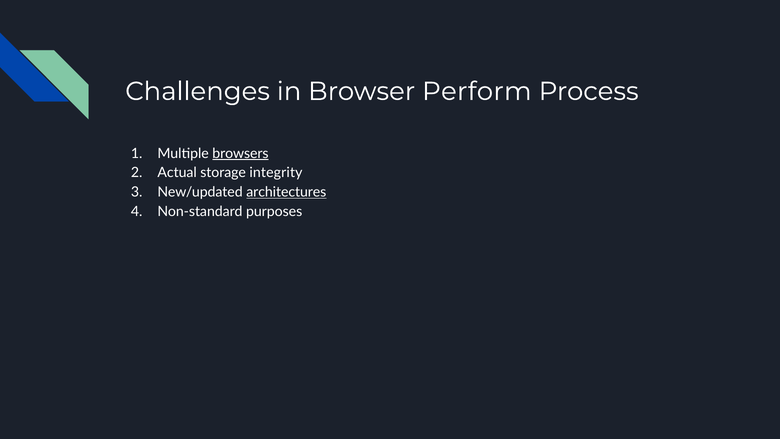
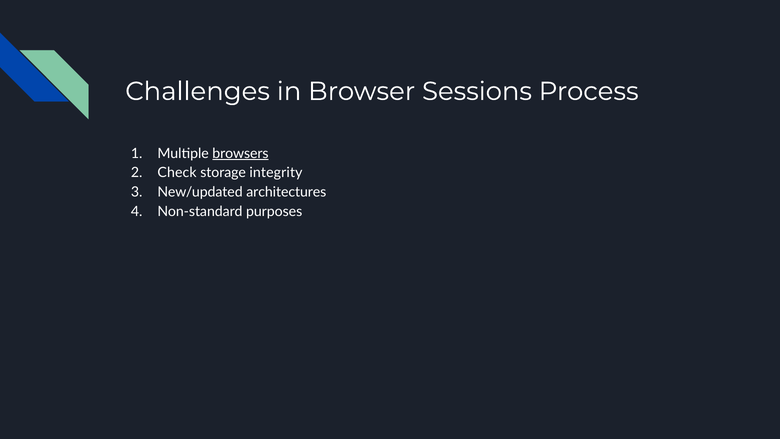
Perform: Perform -> Sessions
Actual: Actual -> Check
architectures underline: present -> none
